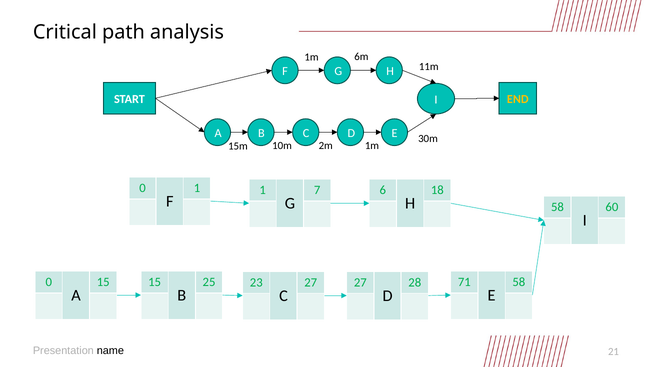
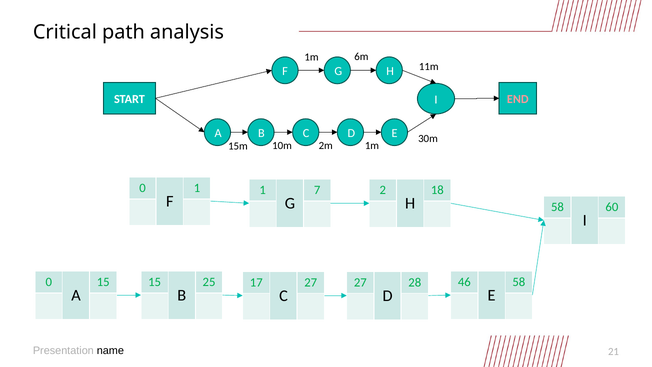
END colour: yellow -> pink
6: 6 -> 2
23: 23 -> 17
71: 71 -> 46
